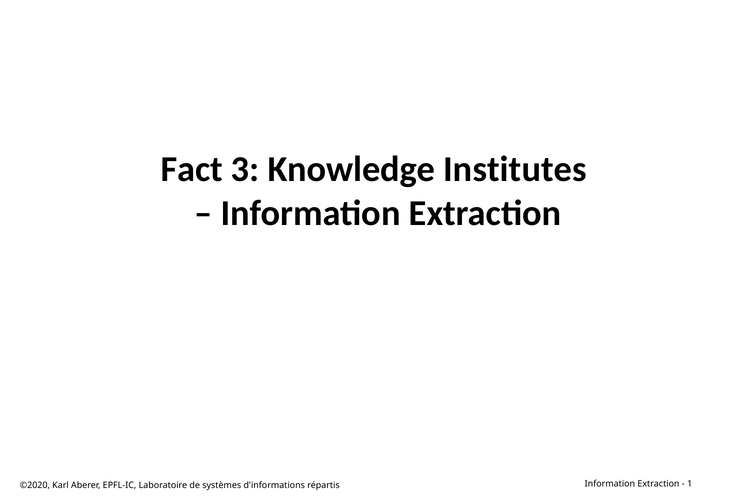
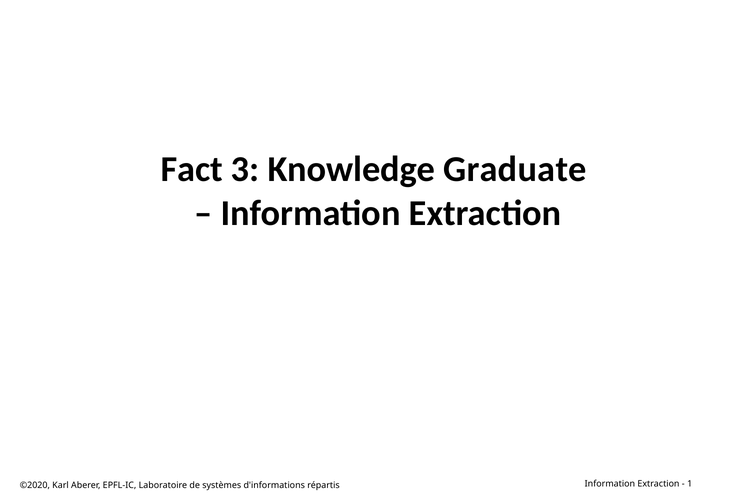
Institutes: Institutes -> Graduate
